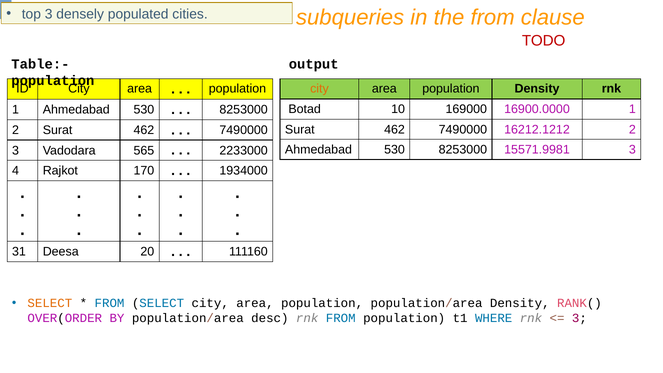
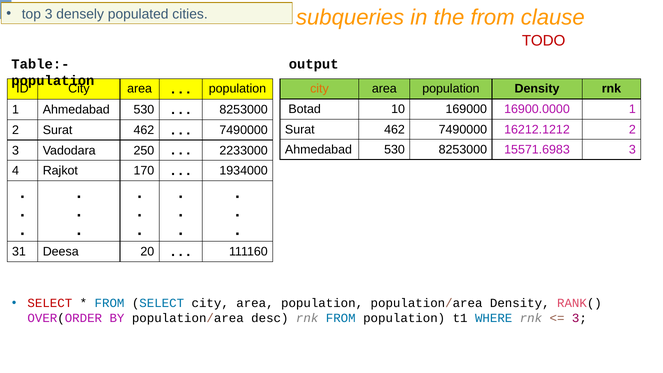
15571.9981: 15571.9981 -> 15571.6983
565: 565 -> 250
SELECT at (50, 303) colour: orange -> red
